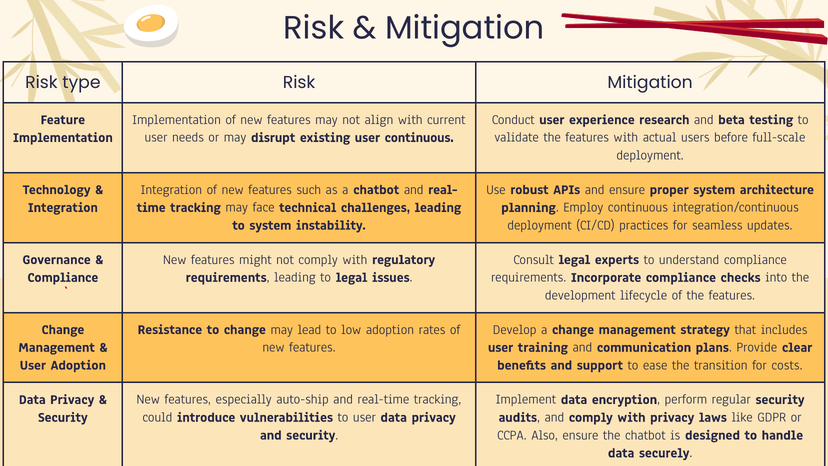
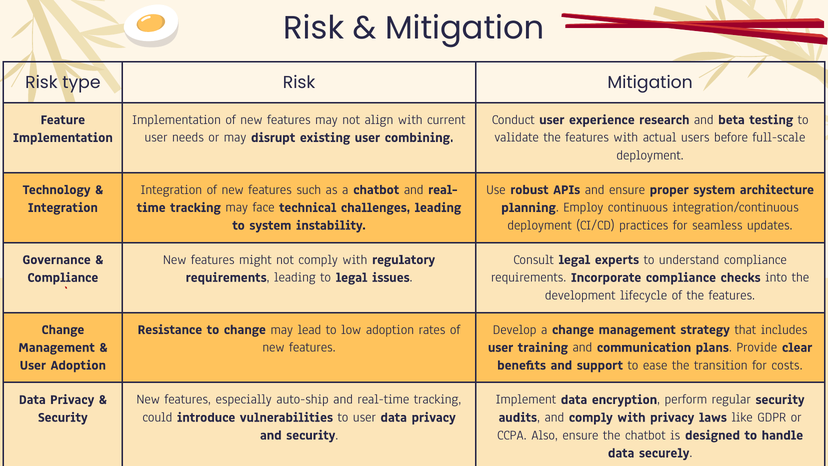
user continuous: continuous -> combining
